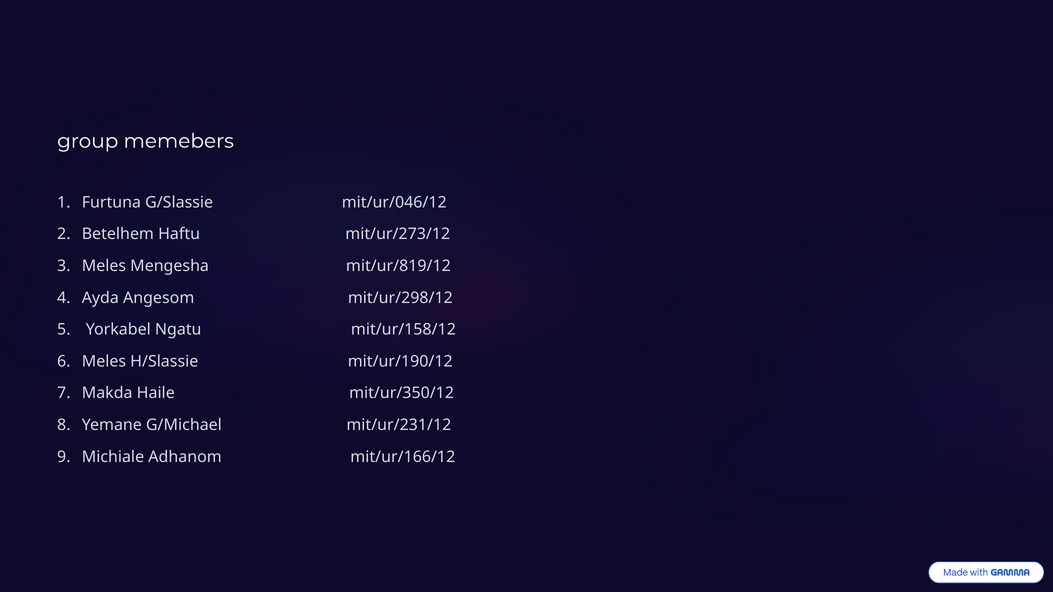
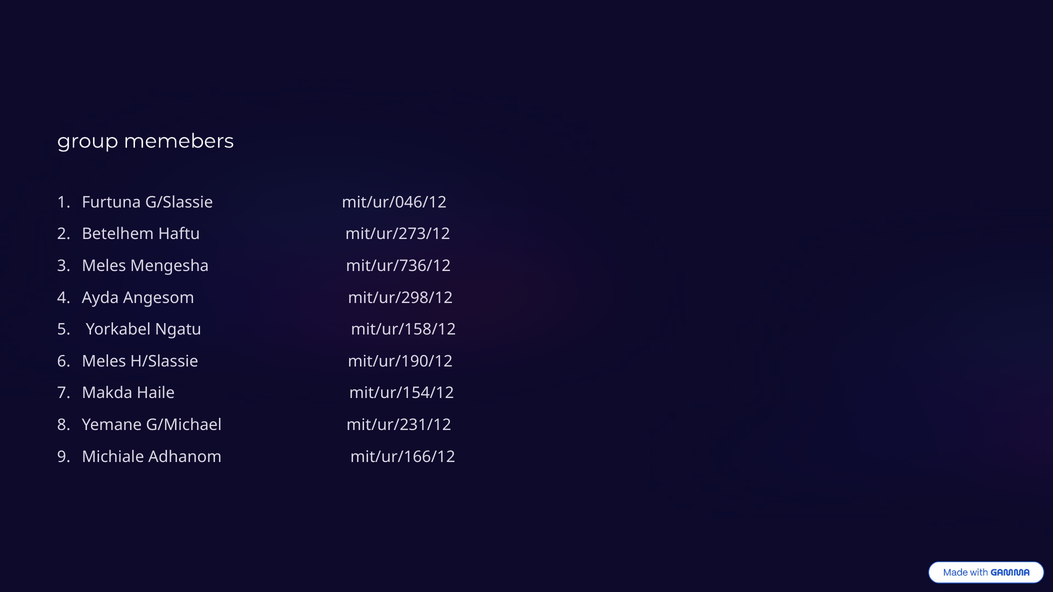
mit/ur/819/12: mit/ur/819/12 -> mit/ur/736/12
mit/ur/350/12: mit/ur/350/12 -> mit/ur/154/12
